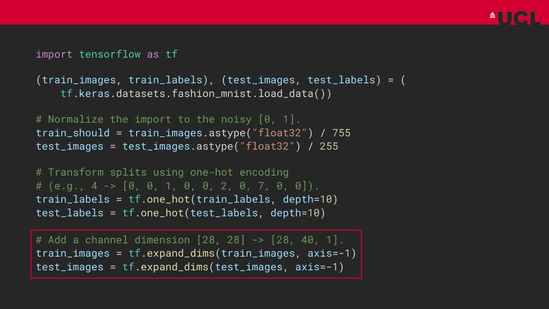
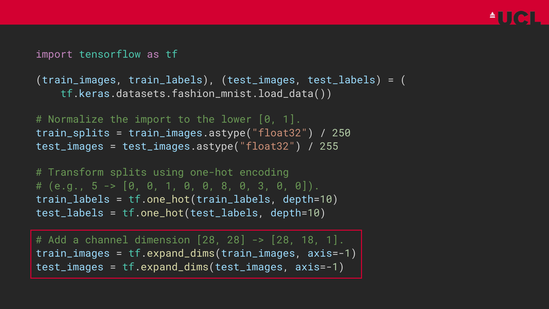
noisy: noisy -> lower
train_should: train_should -> train_splits
755: 755 -> 250
4: 4 -> 5
2: 2 -> 8
7: 7 -> 3
40: 40 -> 18
